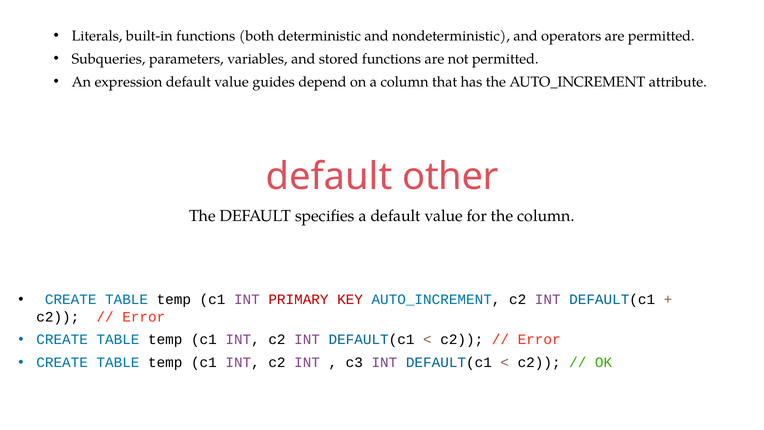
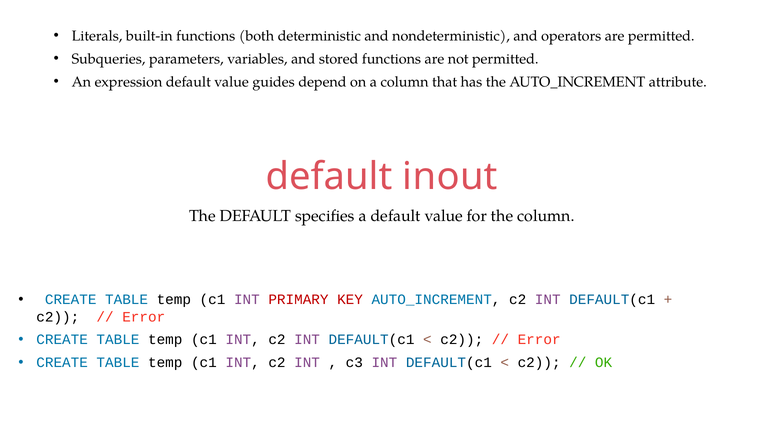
other: other -> inout
